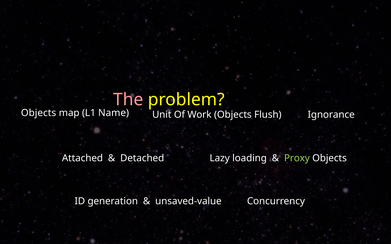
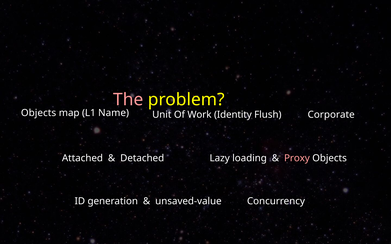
Work Objects: Objects -> Identity
Ignorance: Ignorance -> Corporate
Proxy colour: light green -> pink
